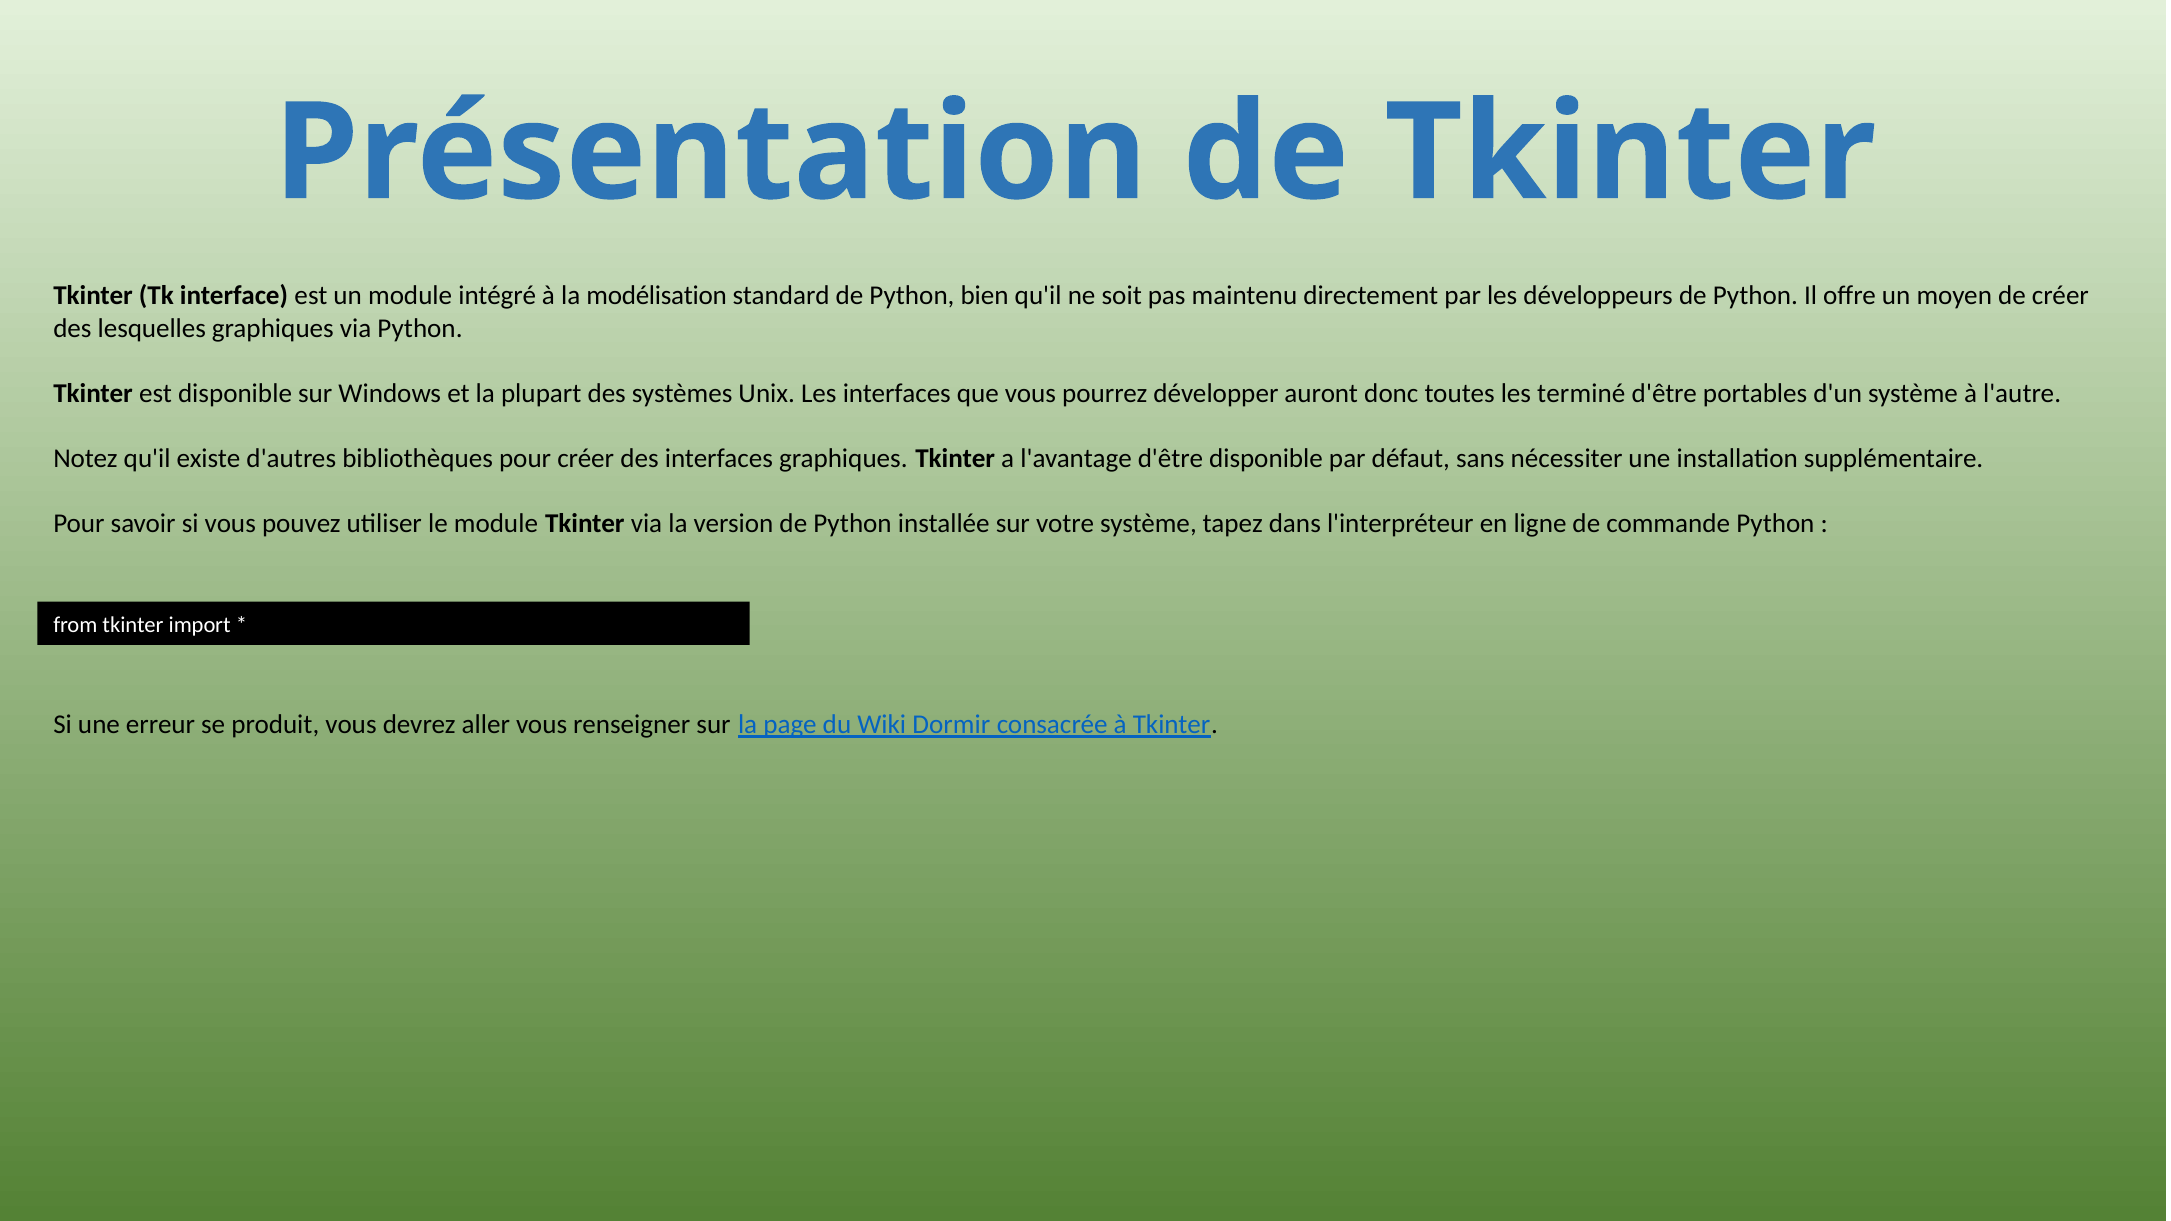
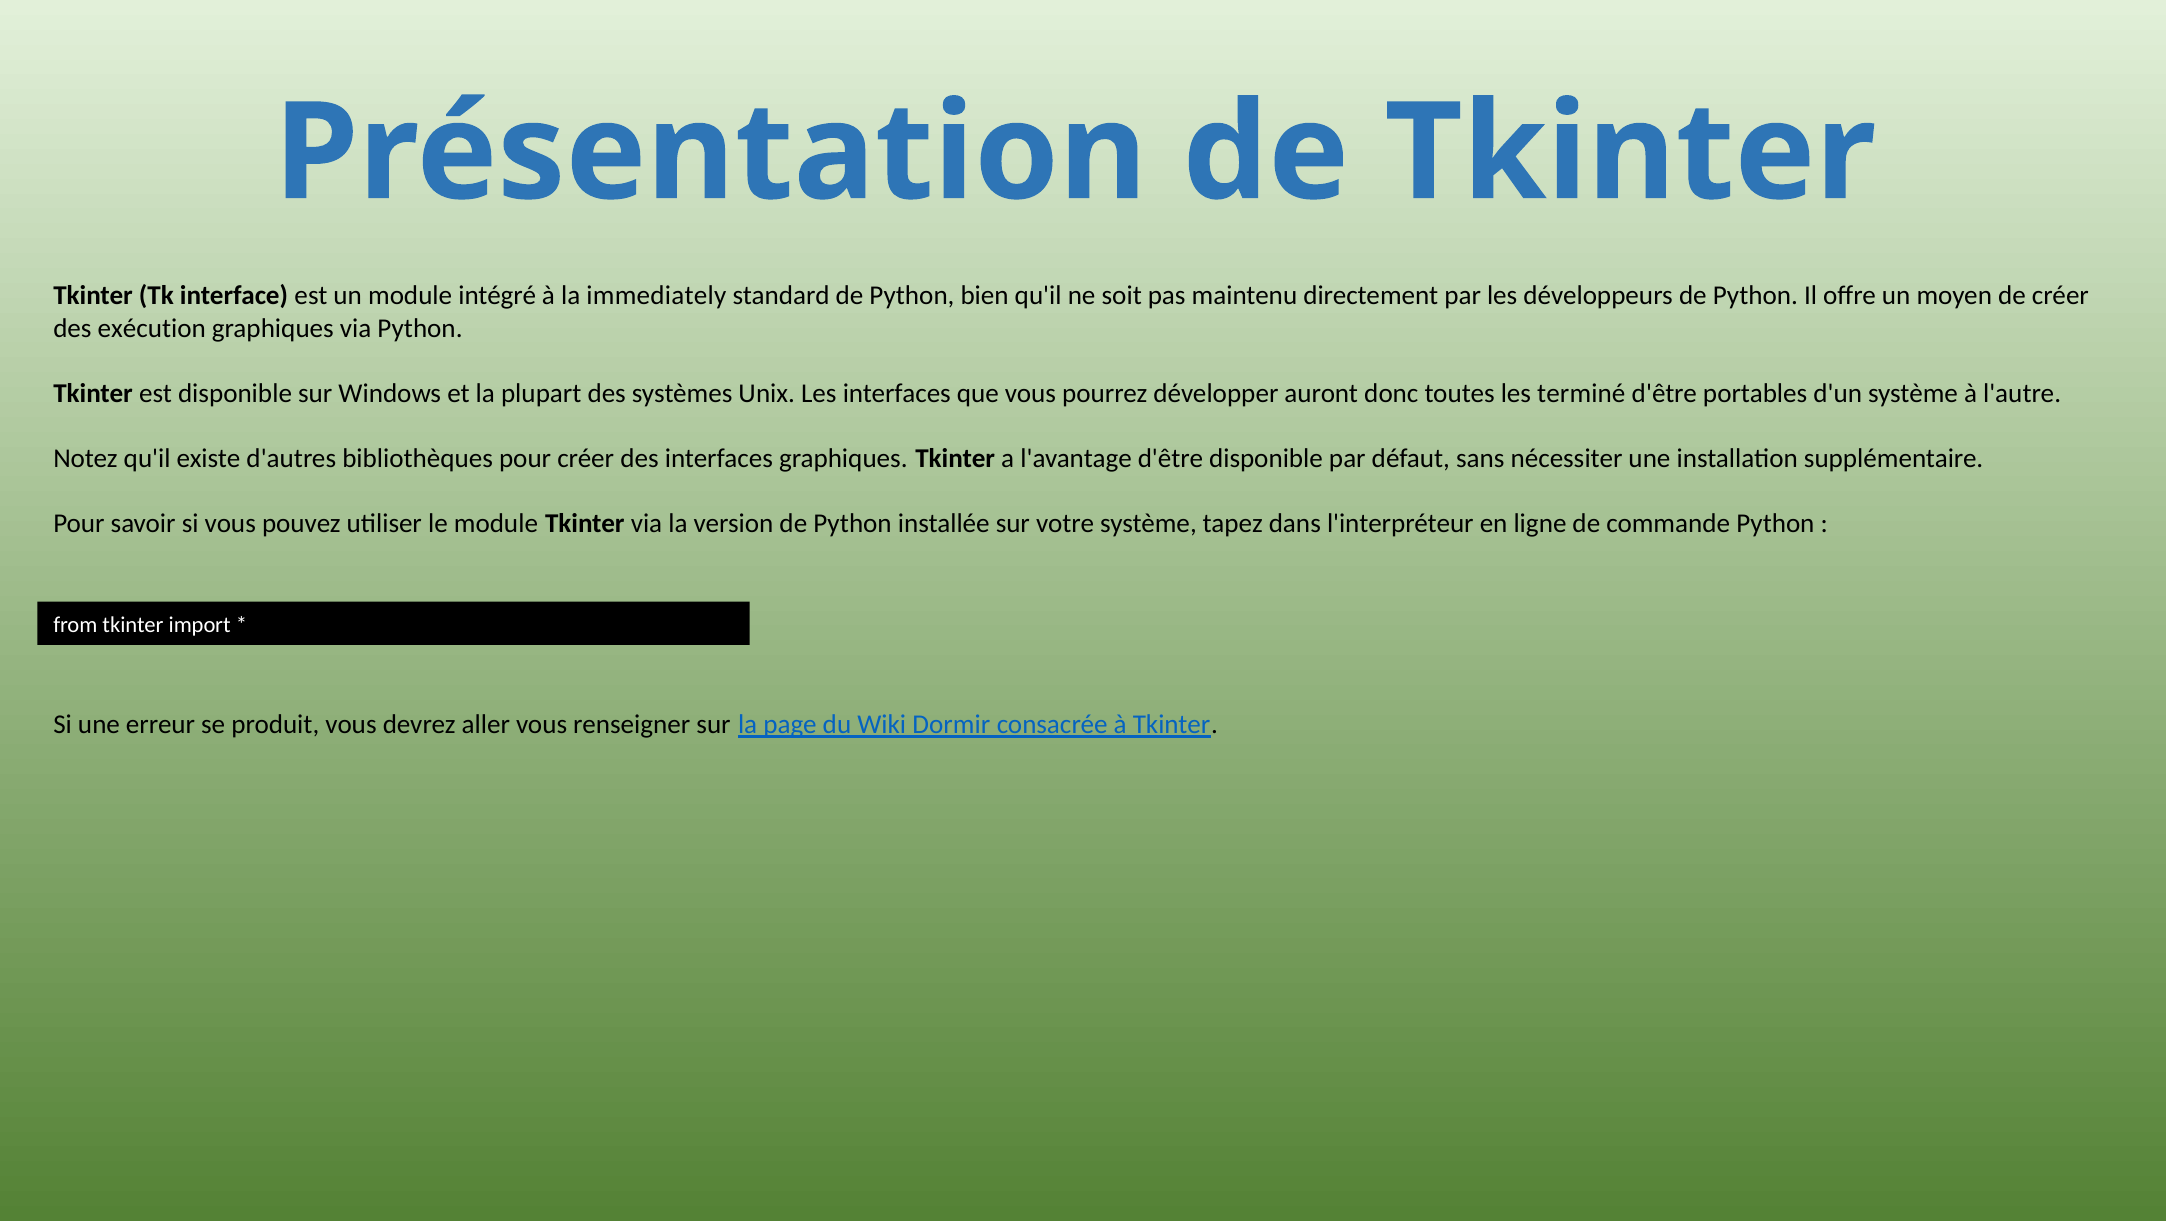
modélisation: modélisation -> immediately
lesquelles: lesquelles -> exécution
